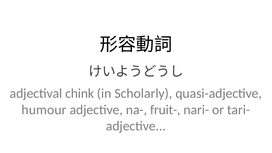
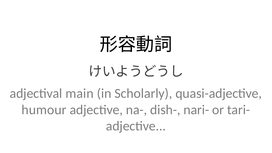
chink: chink -> main
fruit-: fruit- -> dish-
